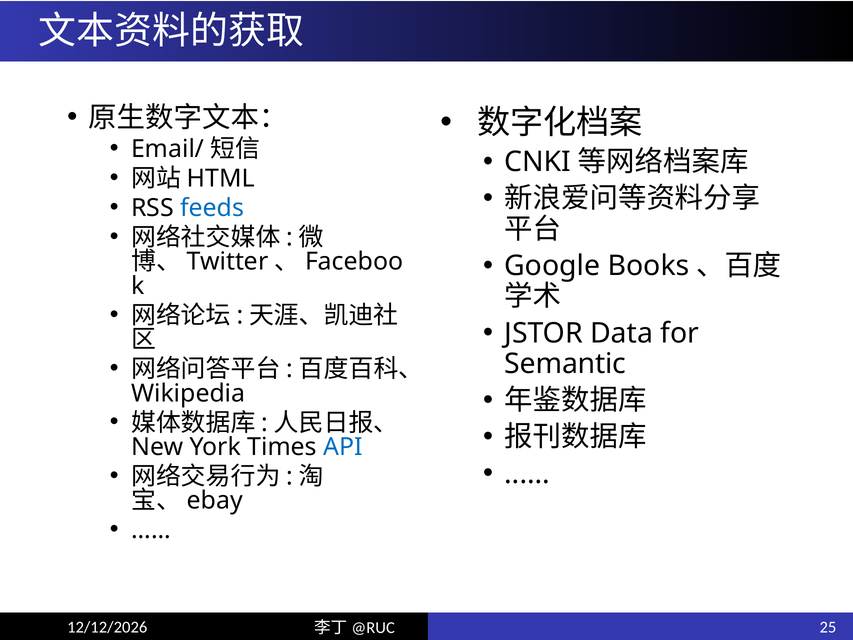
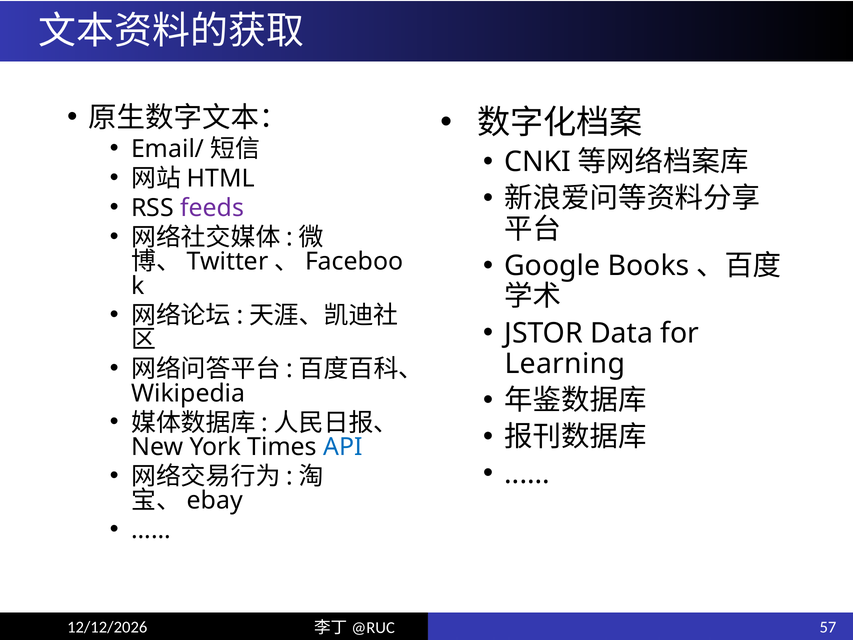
feeds colour: blue -> purple
Semantic: Semantic -> Learning
25: 25 -> 57
